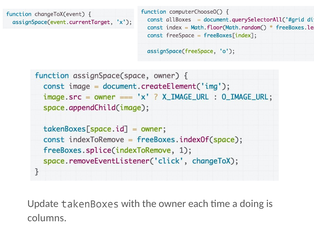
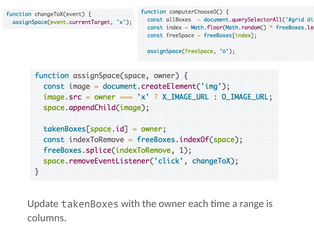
doing: doing -> range
